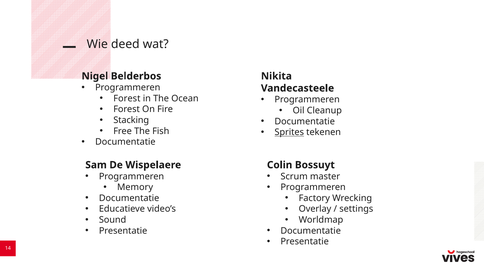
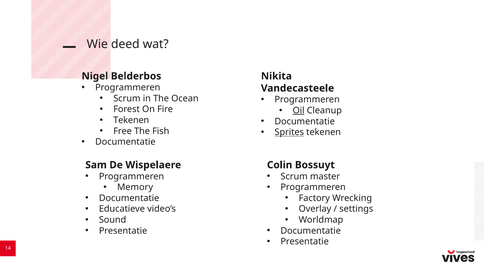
Forest at (127, 99): Forest -> Scrum
Oil underline: none -> present
Stacking at (131, 120): Stacking -> Tekenen
